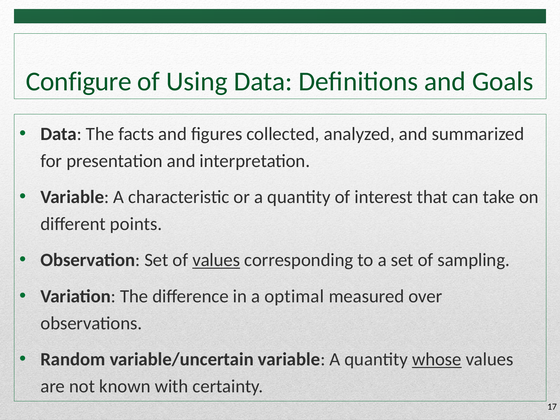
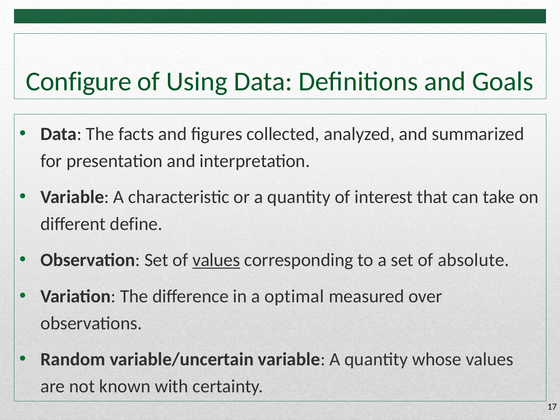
points: points -> define
sampling: sampling -> absolute
whose underline: present -> none
